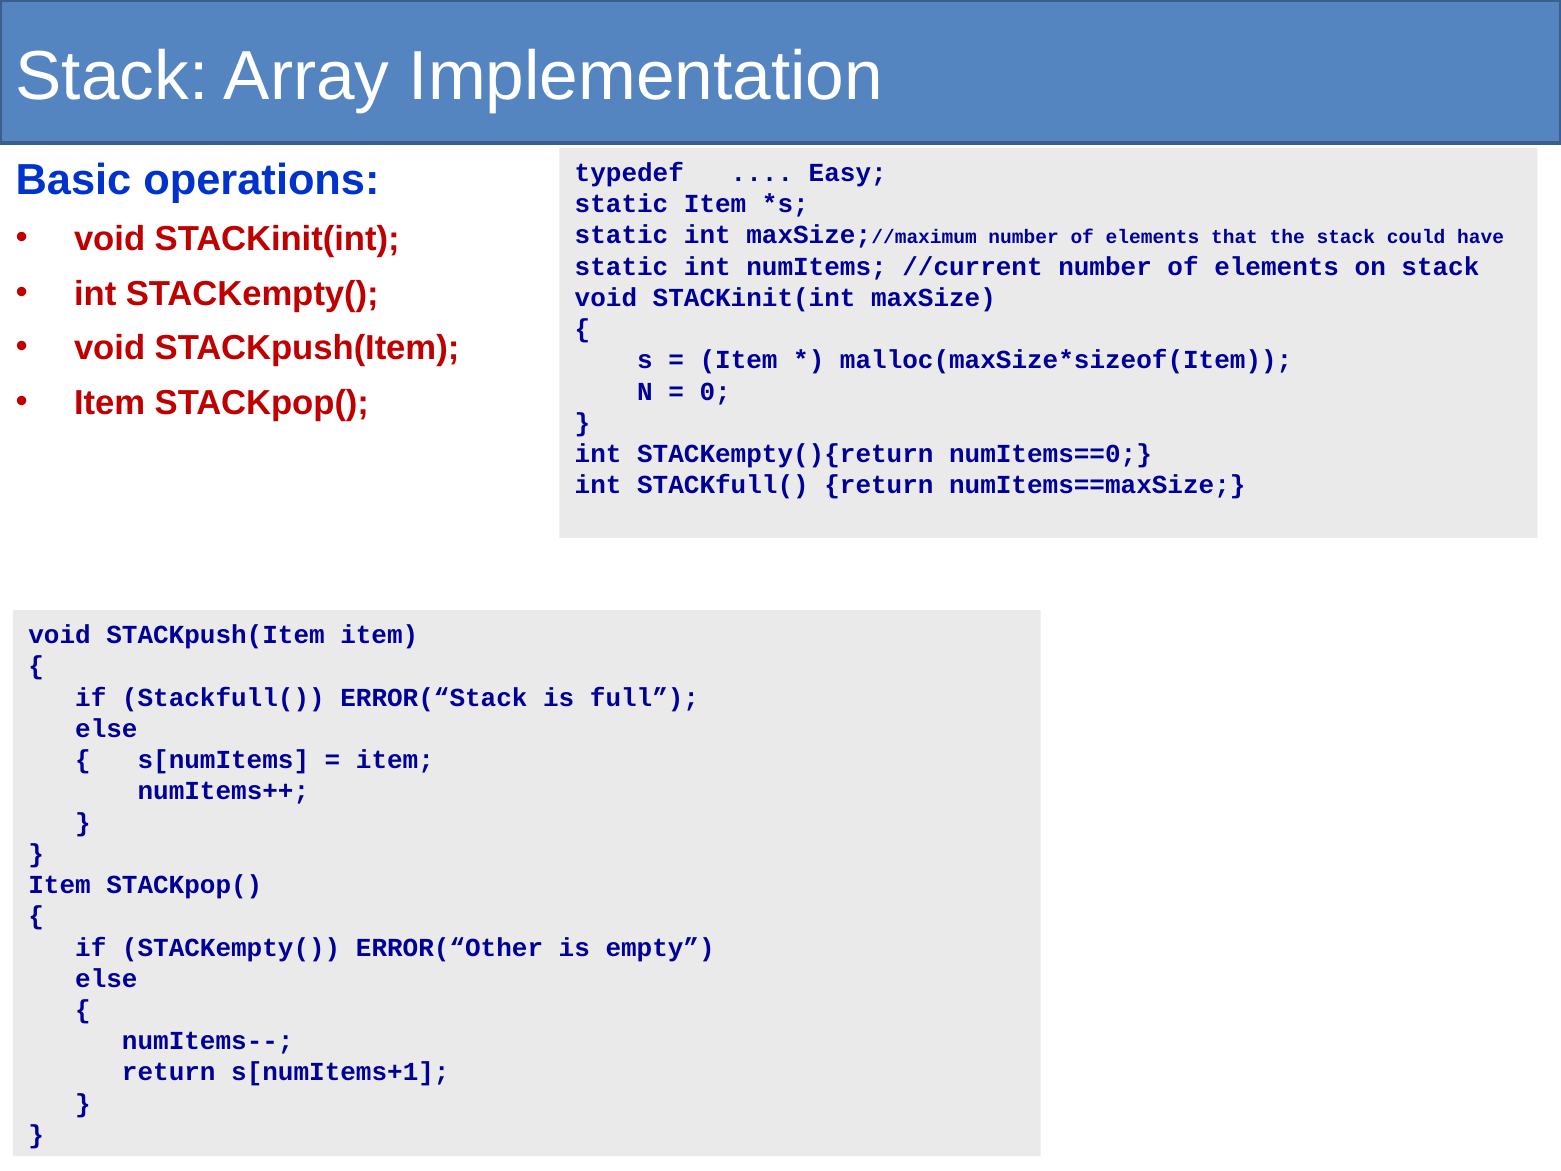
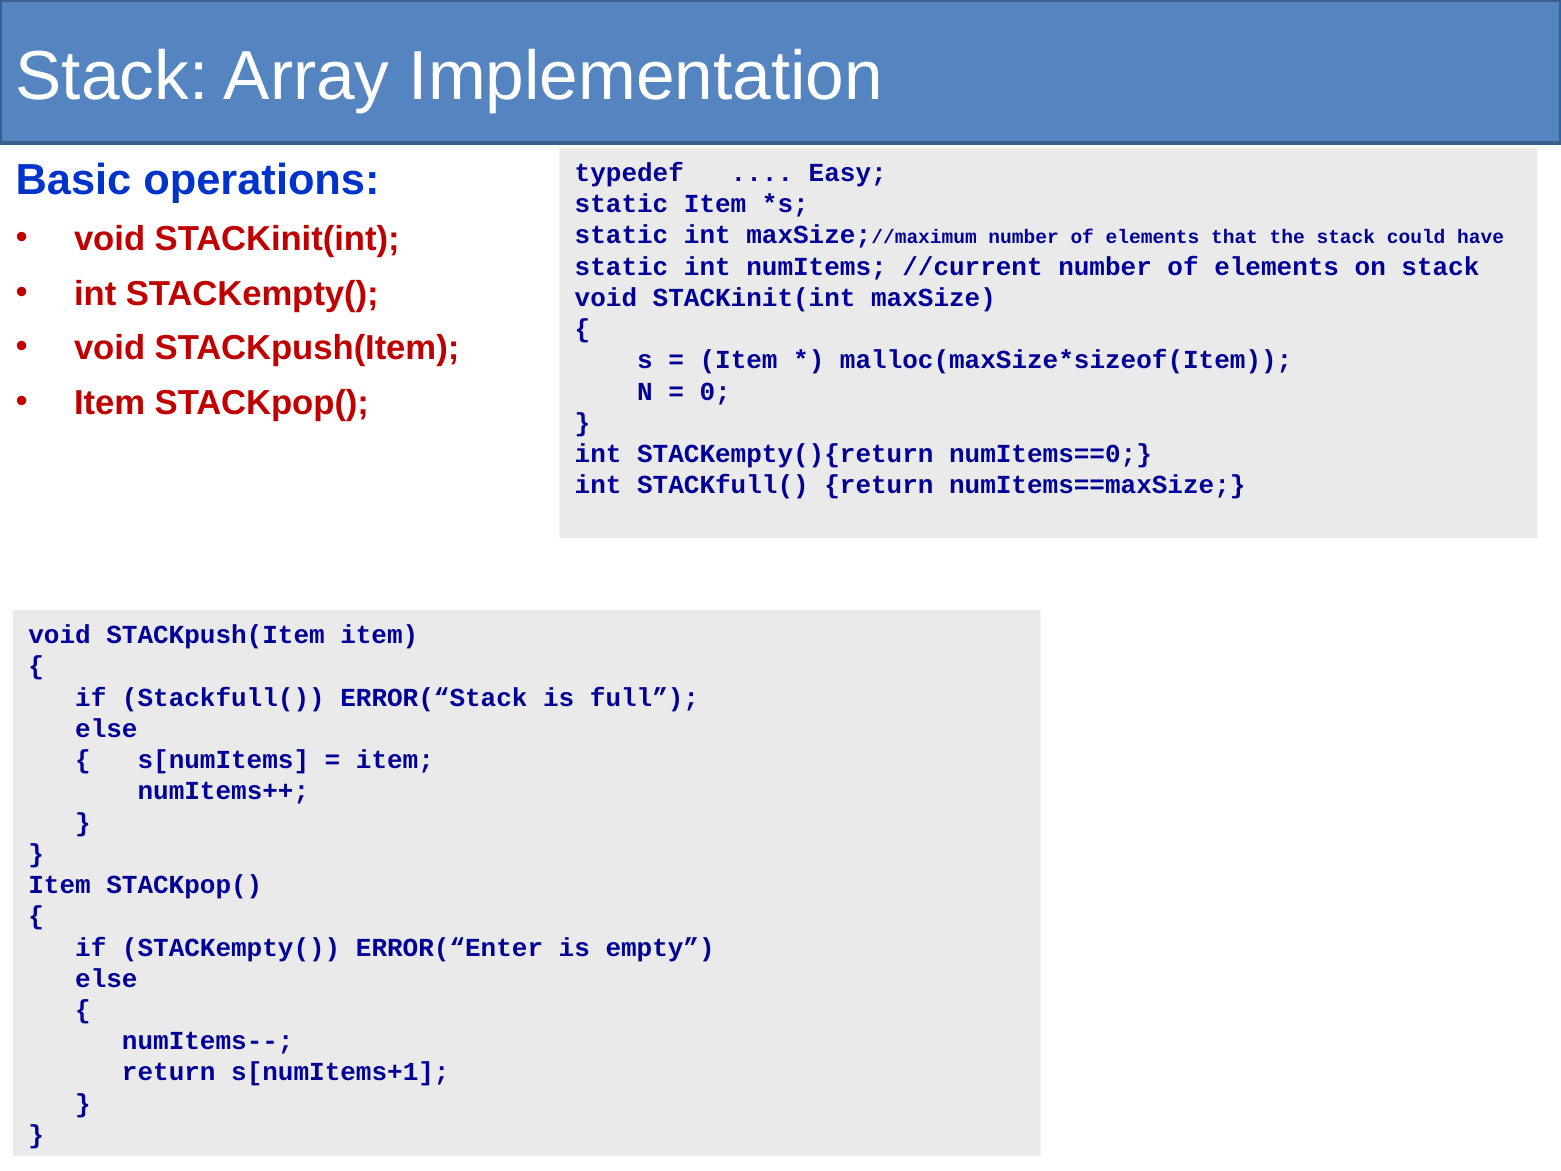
ERROR(“Other: ERROR(“Other -> ERROR(“Enter
